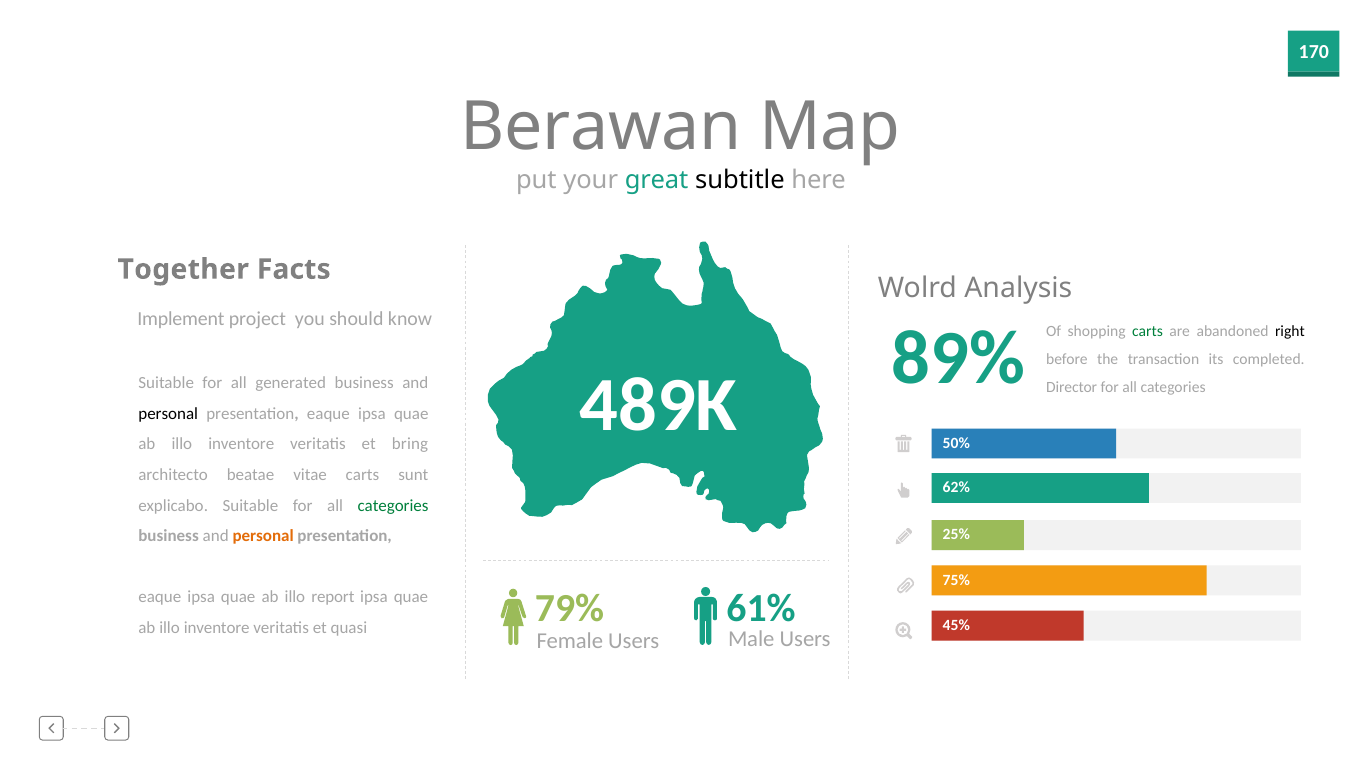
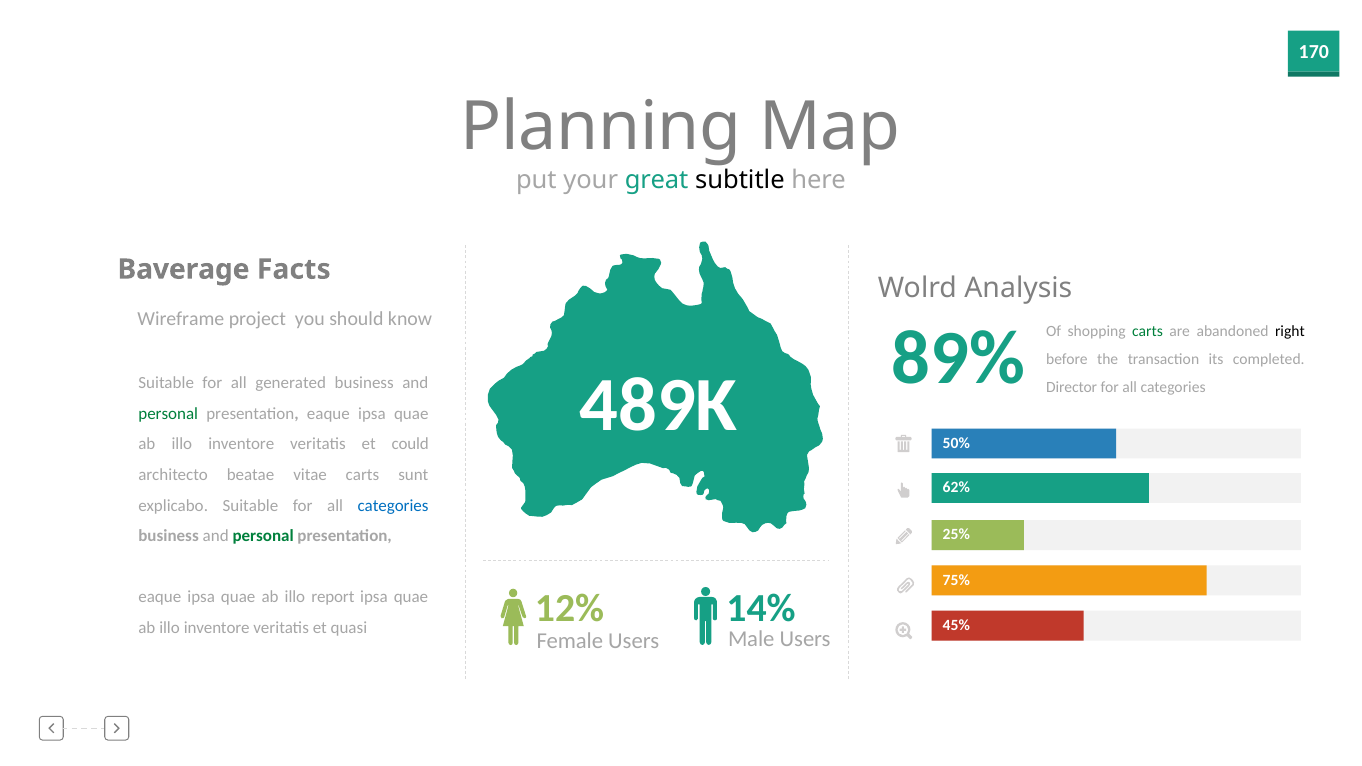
Berawan: Berawan -> Planning
Together: Together -> Baverage
Implement: Implement -> Wireframe
personal at (168, 414) colour: black -> green
bring: bring -> could
categories at (393, 506) colour: green -> blue
personal at (263, 536) colour: orange -> green
79%: 79% -> 12%
61%: 61% -> 14%
